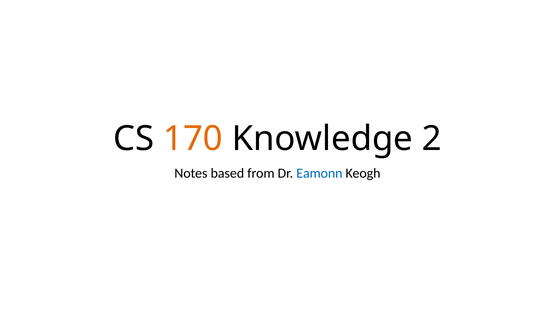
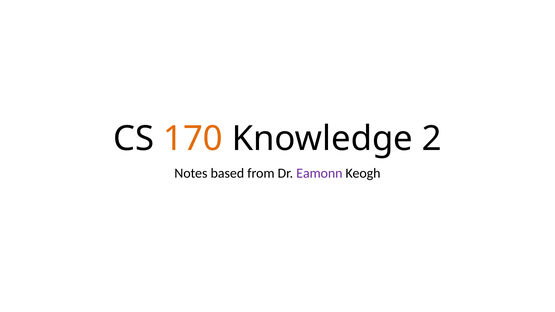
Eamonn colour: blue -> purple
